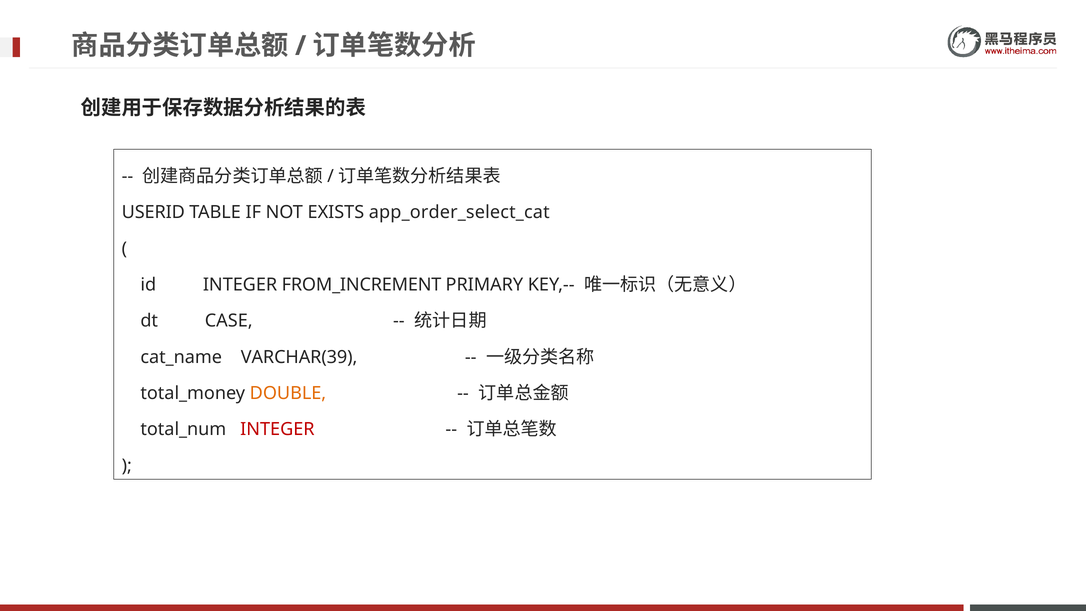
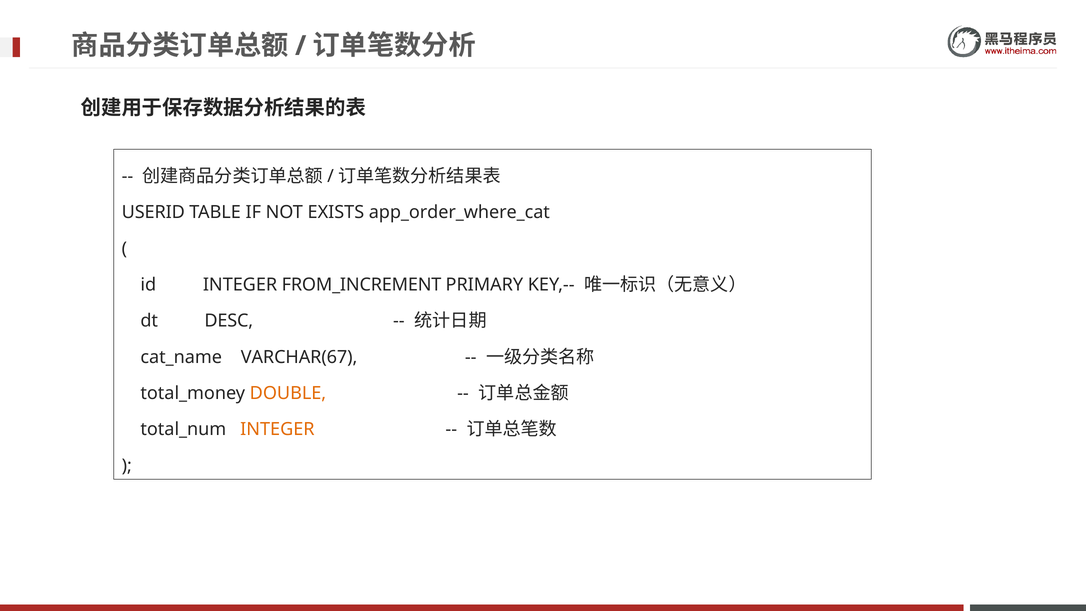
app_order_select_cat: app_order_select_cat -> app_order_where_cat
CASE: CASE -> DESC
VARCHAR(39: VARCHAR(39 -> VARCHAR(67
INTEGER at (277, 429) colour: red -> orange
